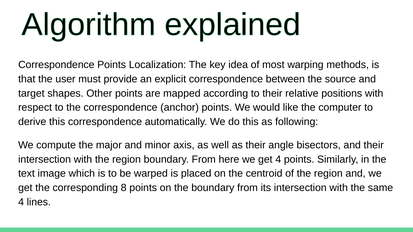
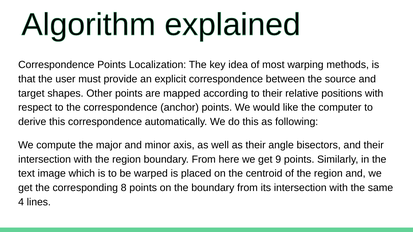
get 4: 4 -> 9
